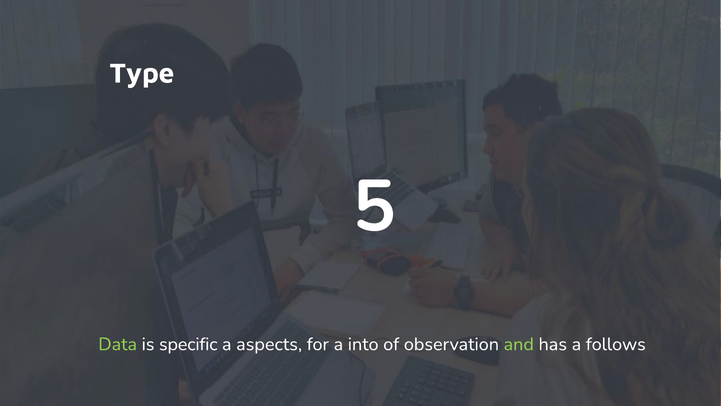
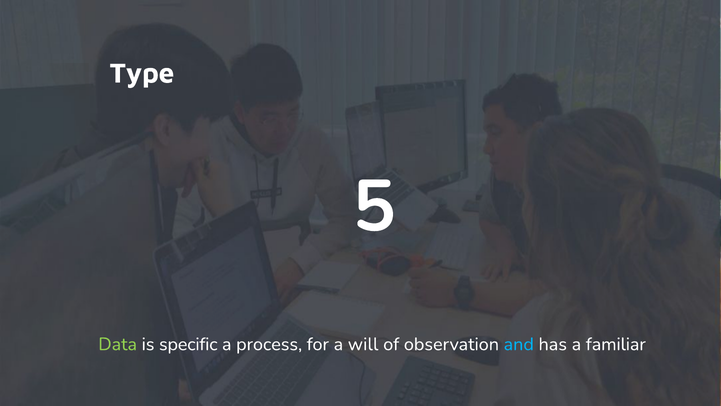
aspects: aspects -> process
into: into -> will
and colour: light green -> light blue
follows: follows -> familiar
